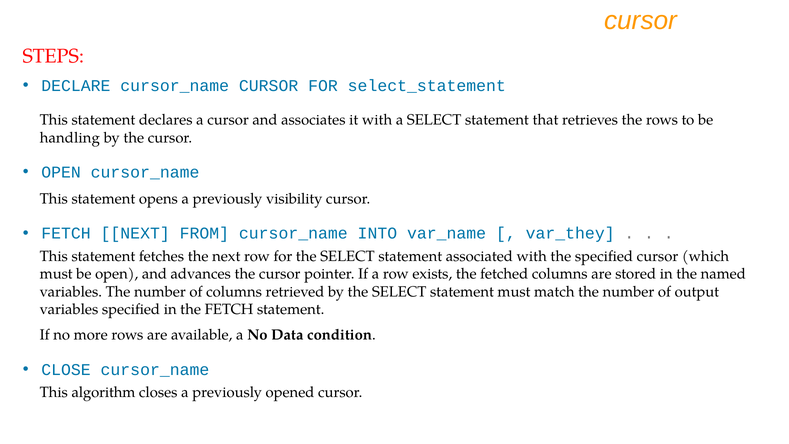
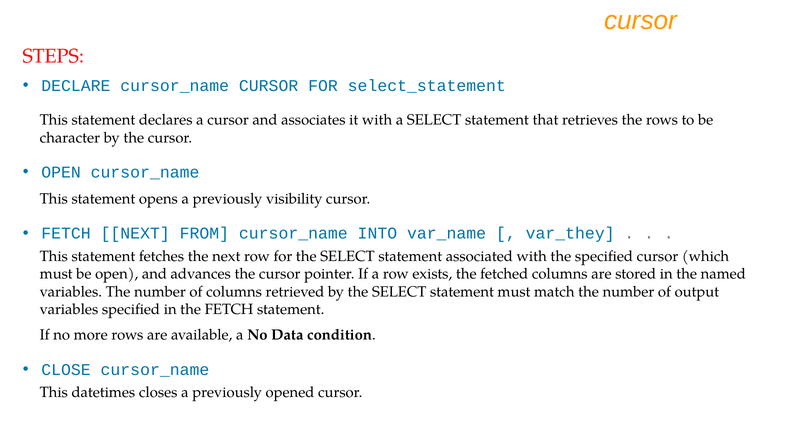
handling: handling -> character
algorithm: algorithm -> datetimes
